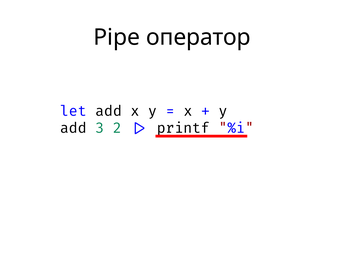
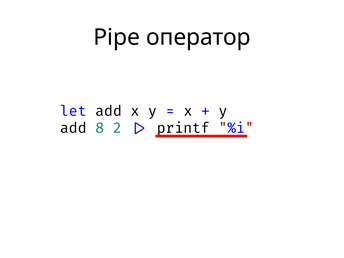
3: 3 -> 8
